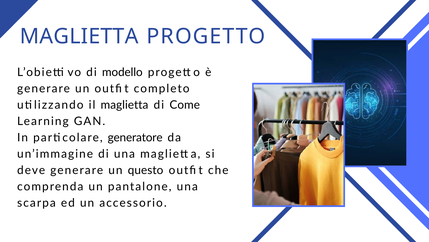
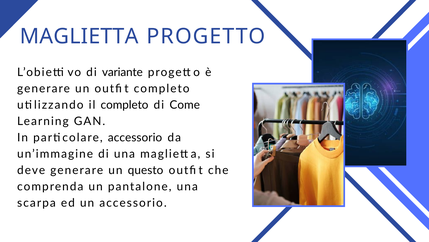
modello: modello -> variante
il maglietta: maglietta -> completo
particolare generatore: generatore -> accessorio
